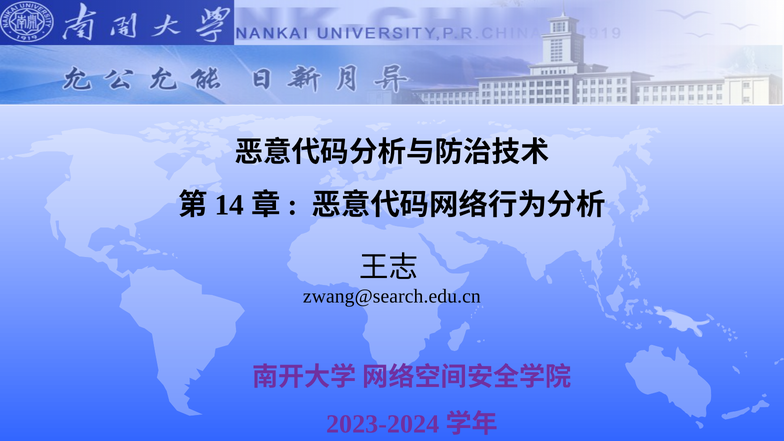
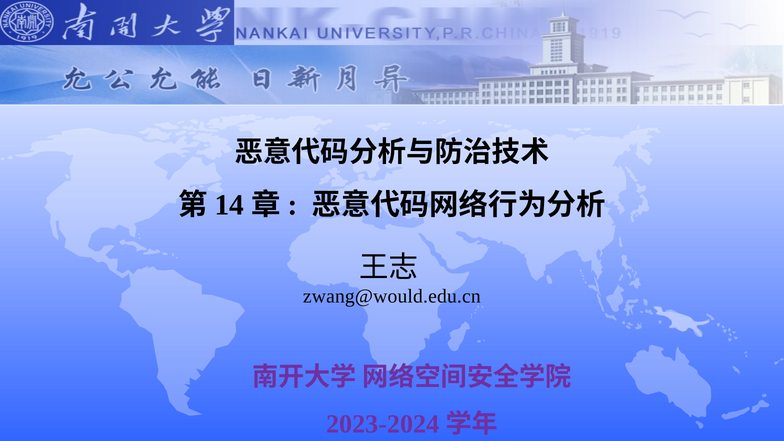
zwang@search.edu.cn: zwang@search.edu.cn -> zwang@would.edu.cn
